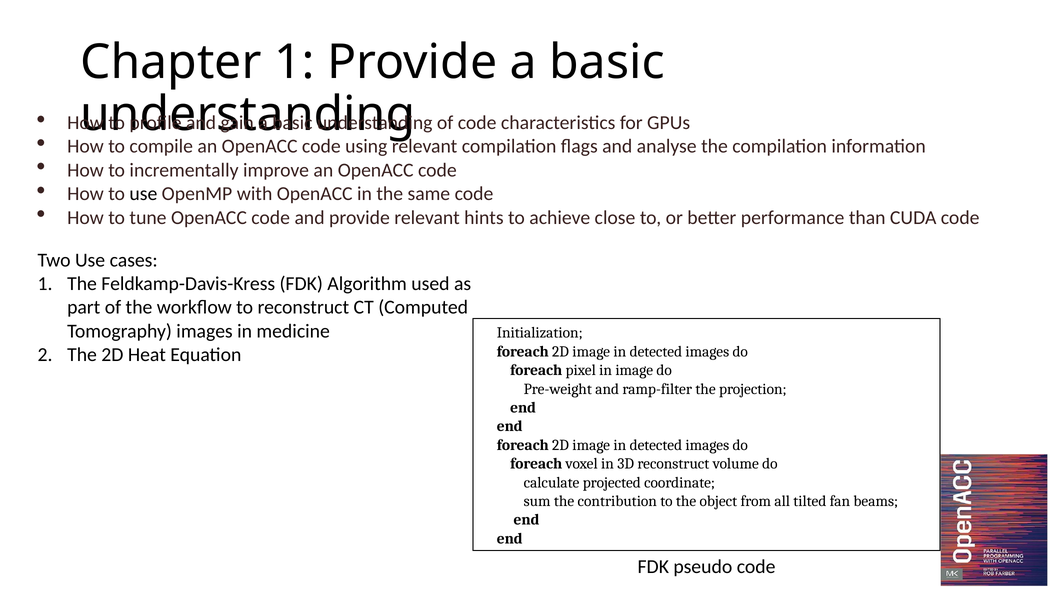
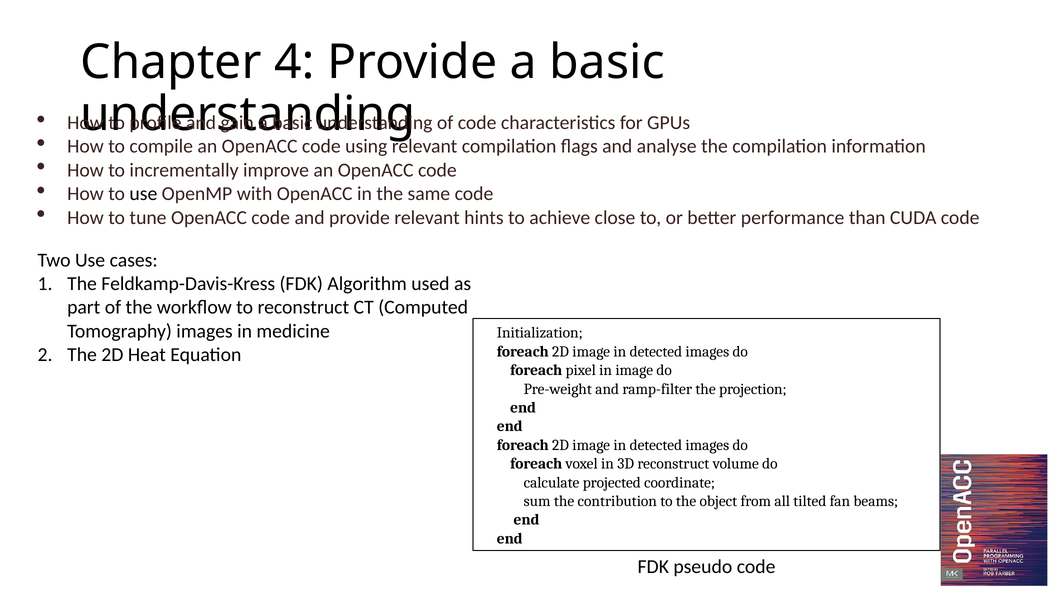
Chapter 1: 1 -> 4
